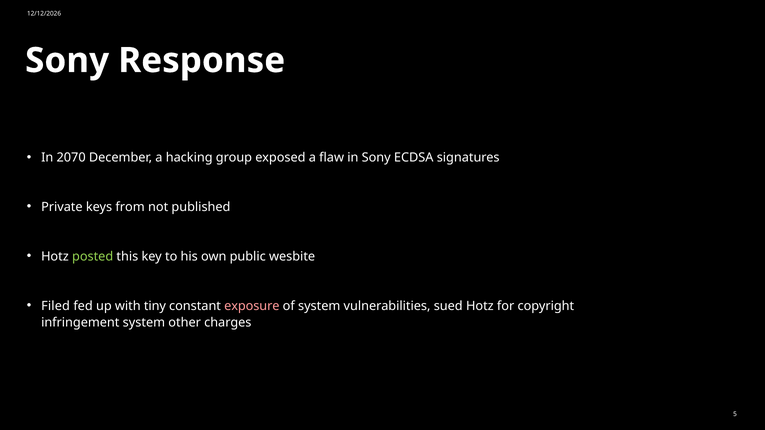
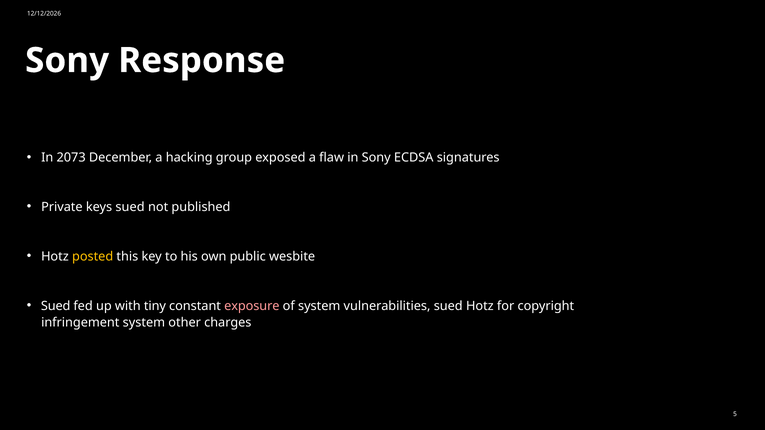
2070: 2070 -> 2073
keys from: from -> sued
posted colour: light green -> yellow
Filed at (56, 306): Filed -> Sued
